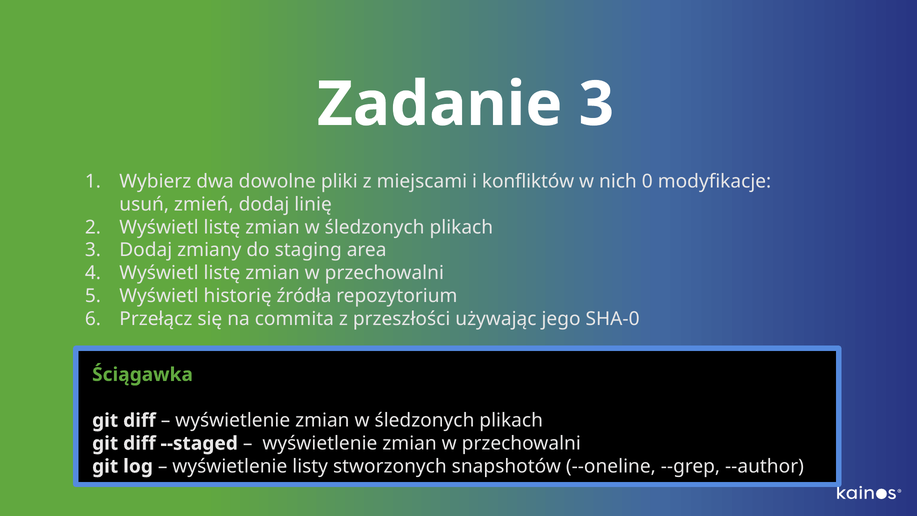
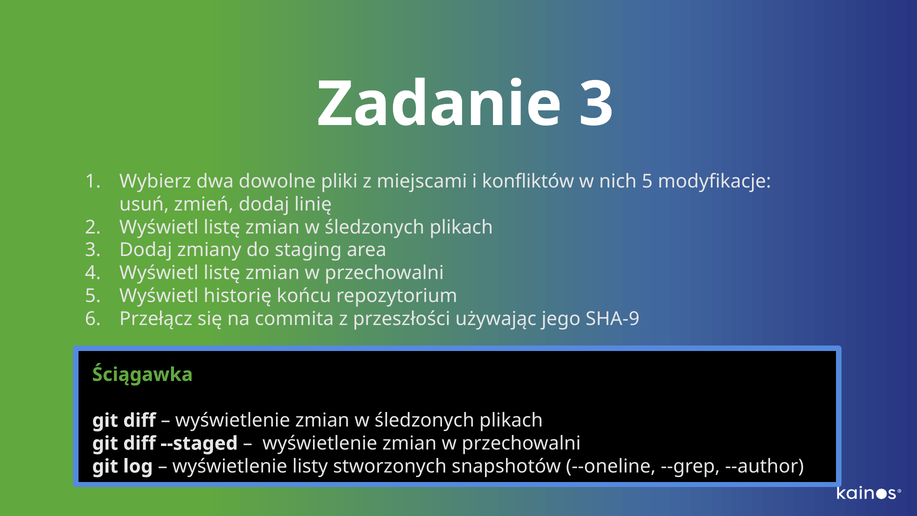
nich 0: 0 -> 5
źródła: źródła -> końcu
SHA-0: SHA-0 -> SHA-9
